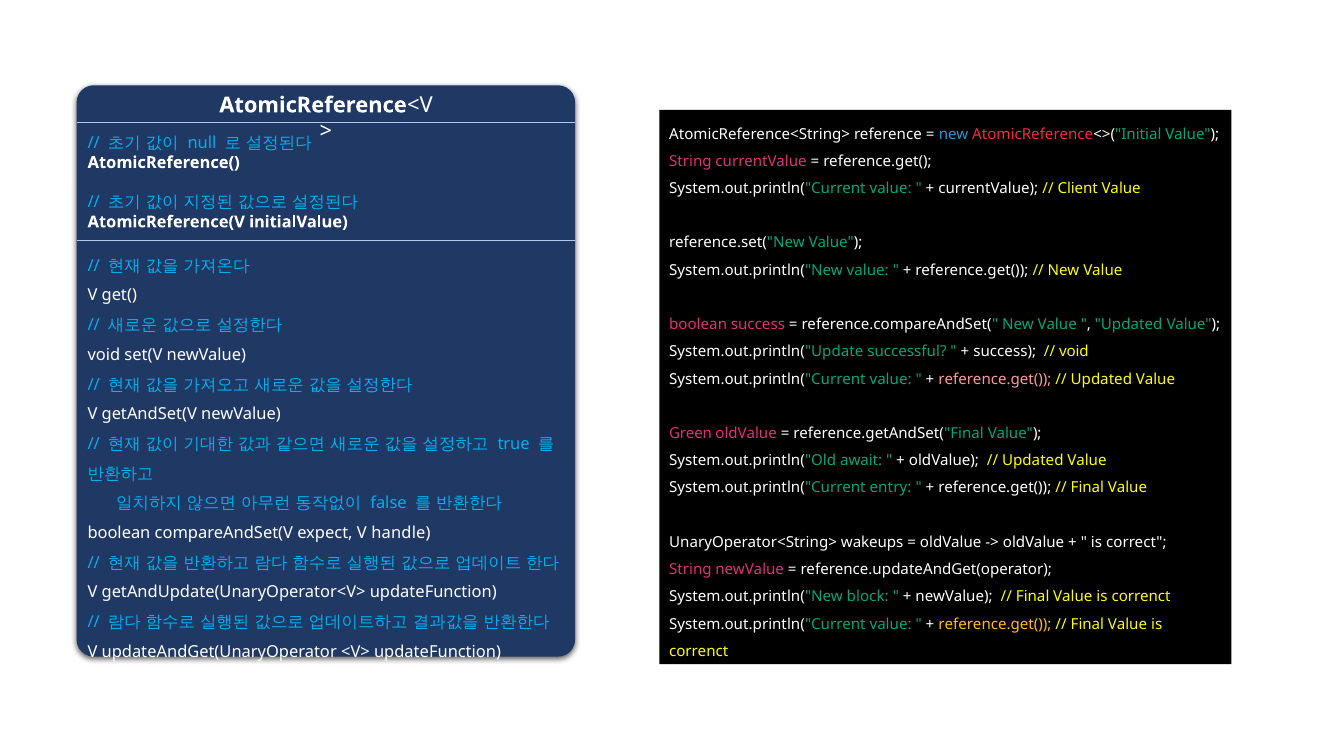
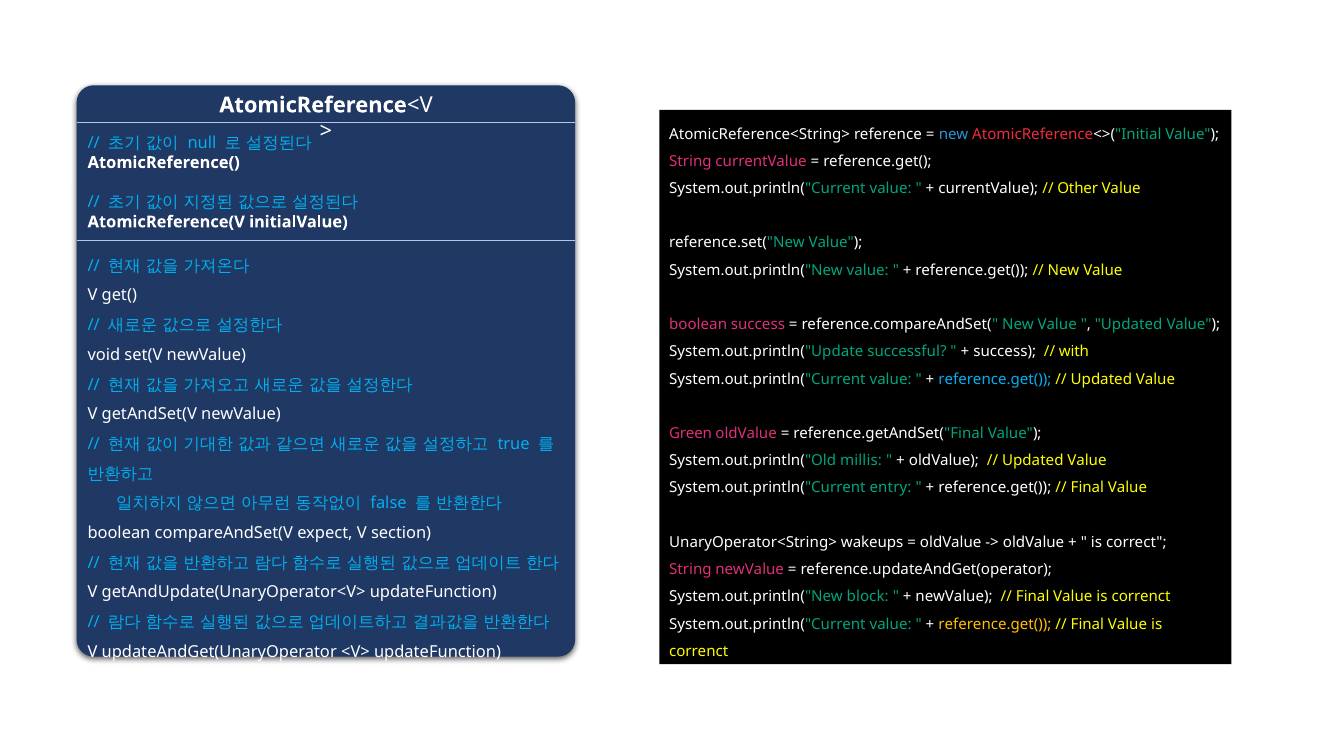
Client: Client -> Other
void at (1074, 352): void -> with
reference.get( at (995, 379) colour: pink -> light blue
await: await -> millis
handle: handle -> section
